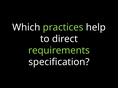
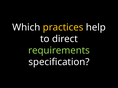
practices colour: light green -> yellow
